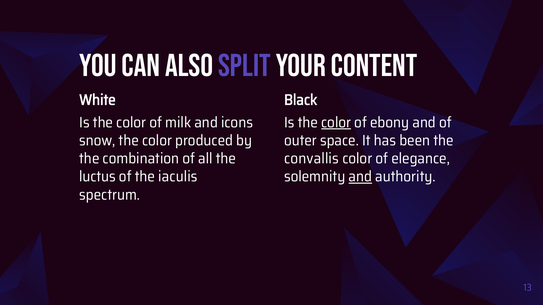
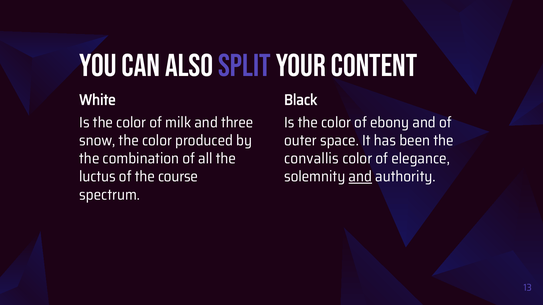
icons: icons -> three
color at (336, 123) underline: present -> none
iaculis: iaculis -> course
